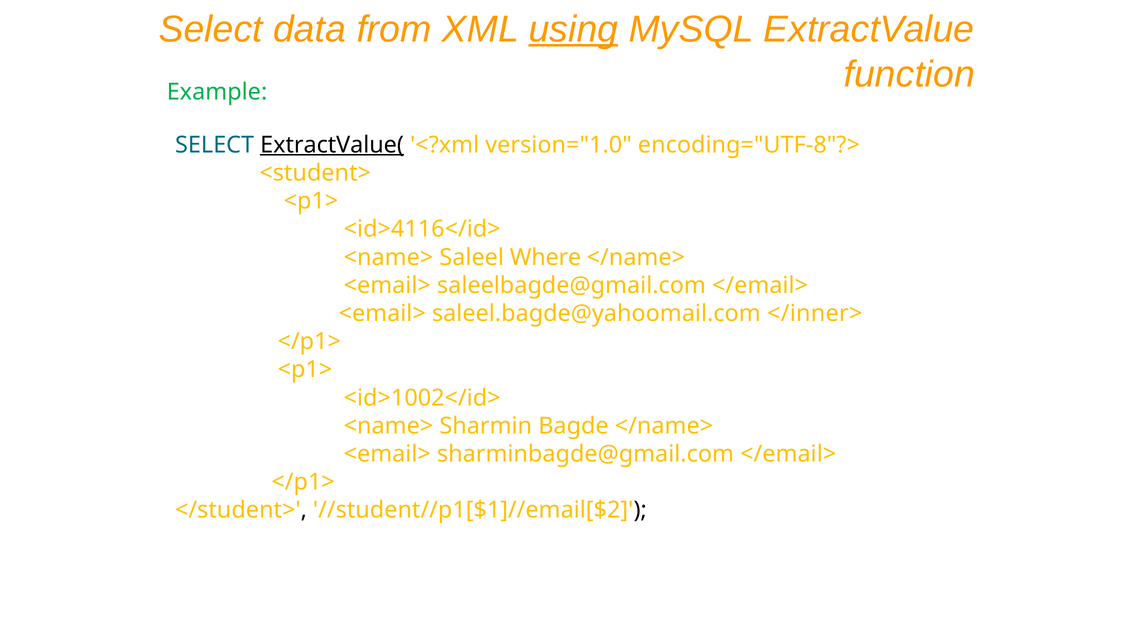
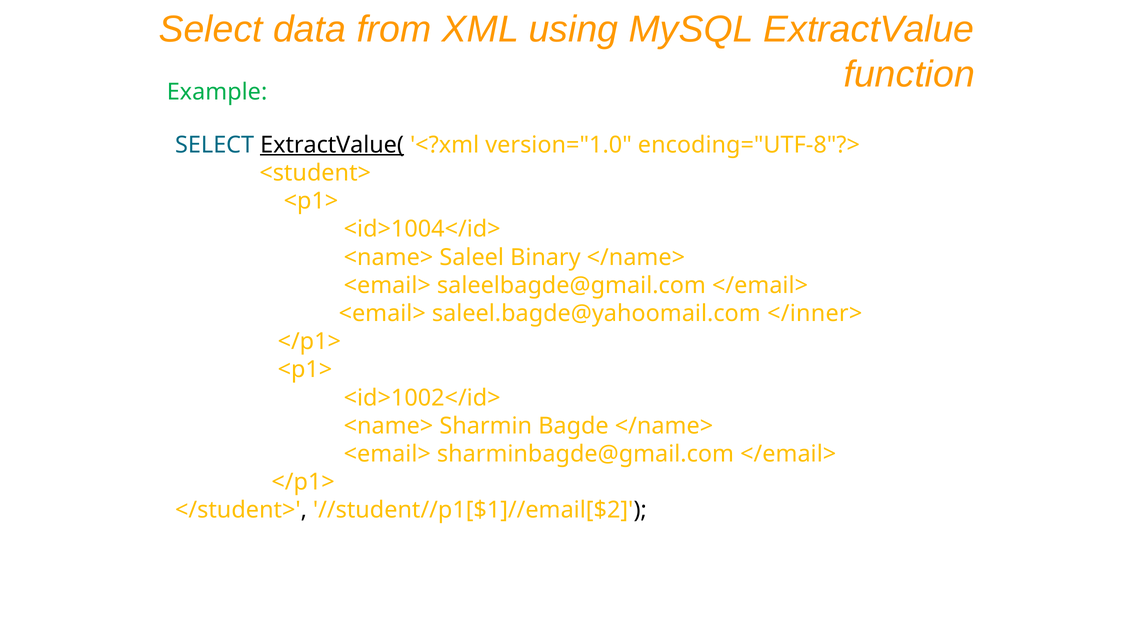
using underline: present -> none
<id>4116</id>: <id>4116</id> -> <id>1004</id>
Where: Where -> Binary
